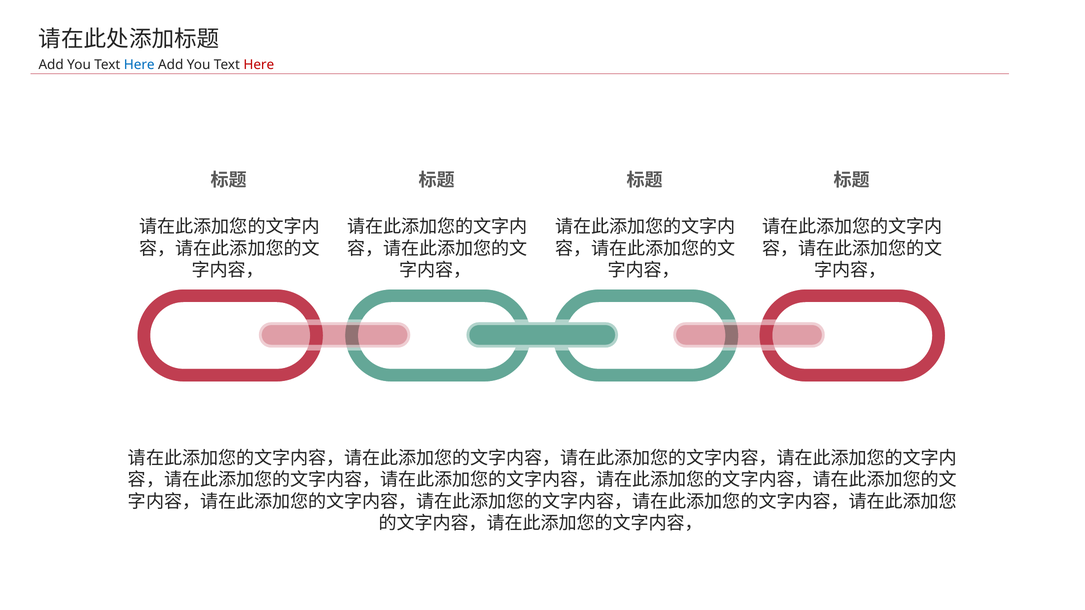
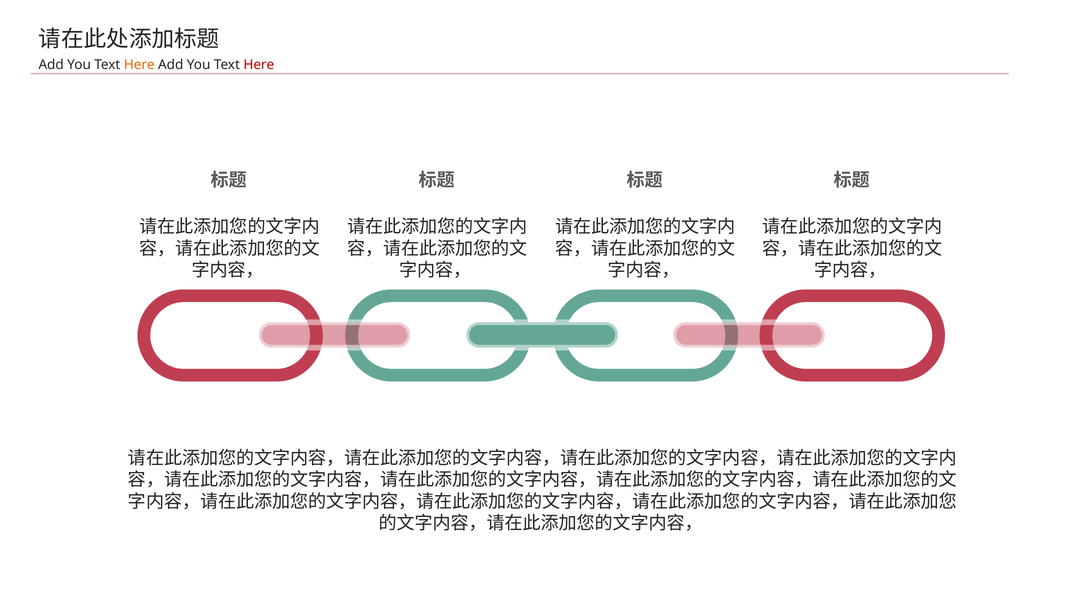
Here at (139, 65) colour: blue -> orange
